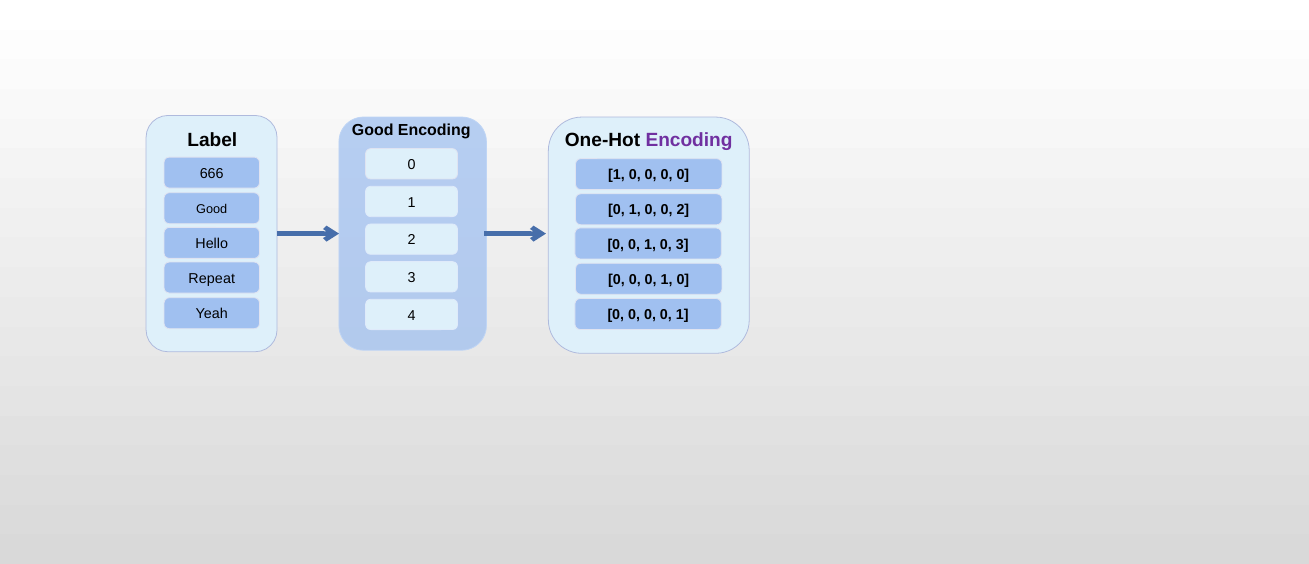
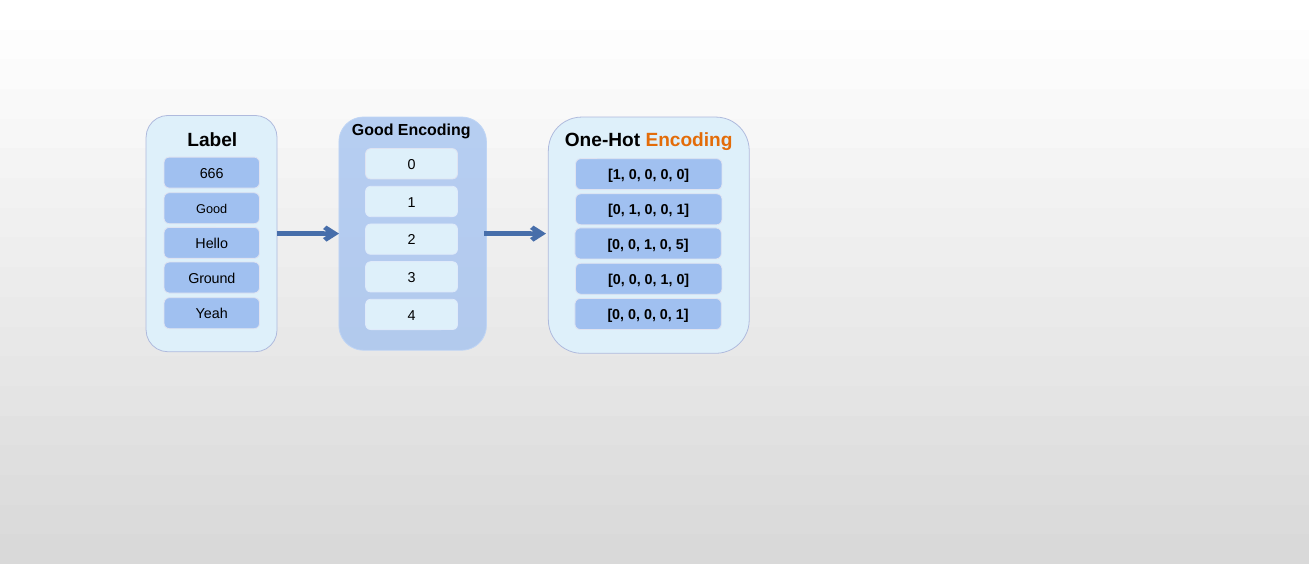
Encoding at (689, 140) colour: purple -> orange
2 at (683, 210): 2 -> 1
0 3: 3 -> 5
Repeat: Repeat -> Ground
